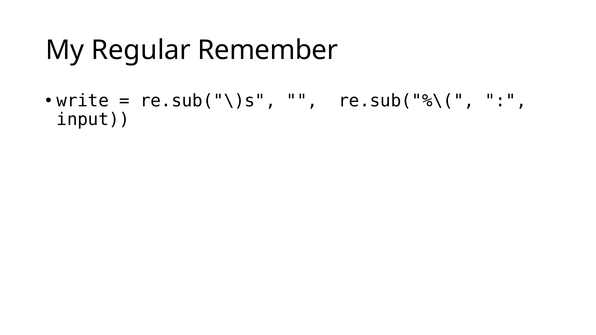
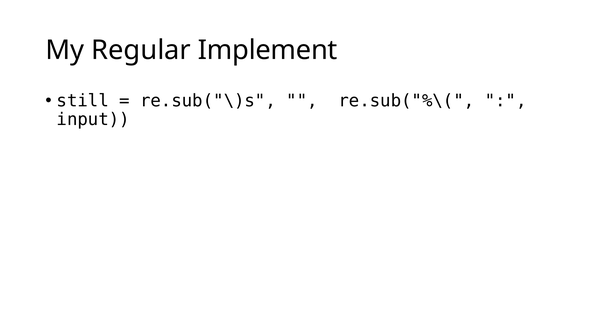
Remember: Remember -> Implement
write: write -> still
